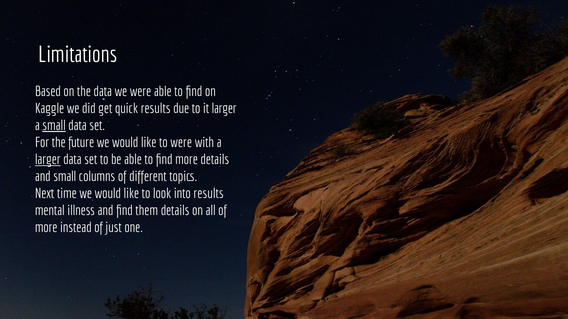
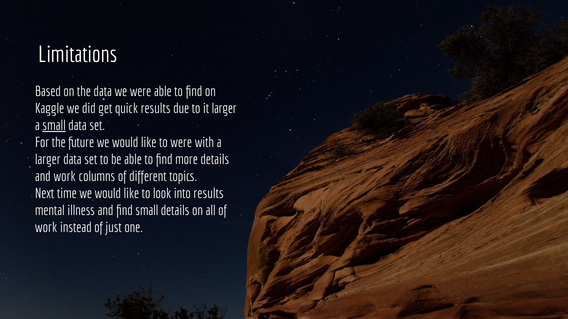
larger at (48, 160) underline: present -> none
and small: small -> work
find them: them -> small
more at (46, 228): more -> work
